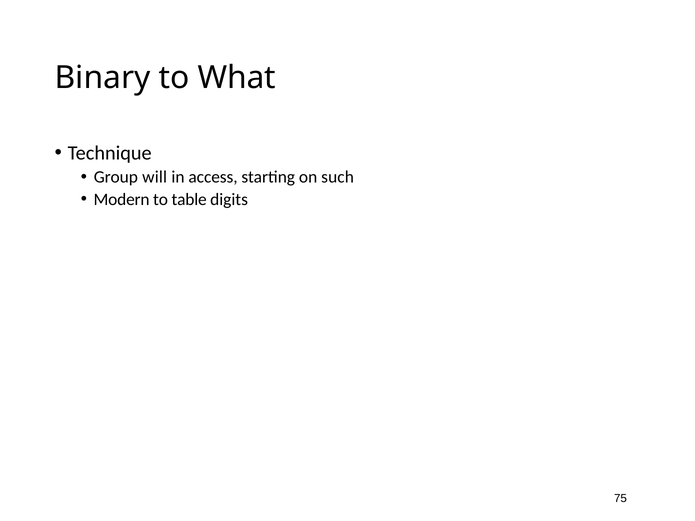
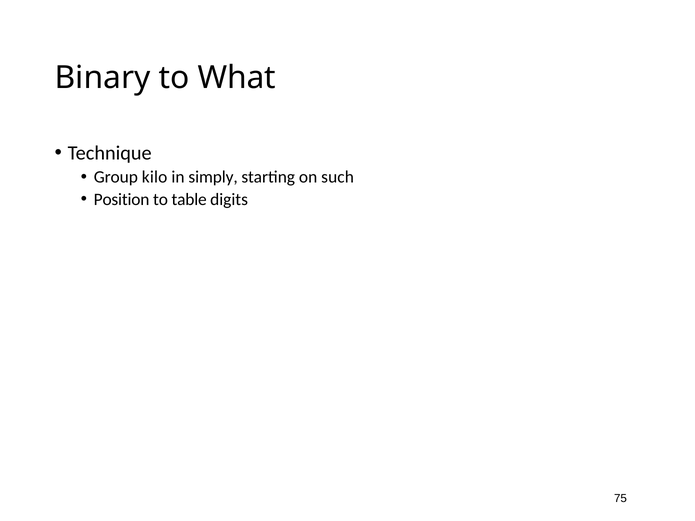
will: will -> kilo
access: access -> simply
Modern: Modern -> Position
